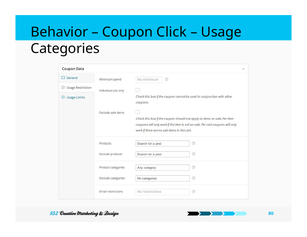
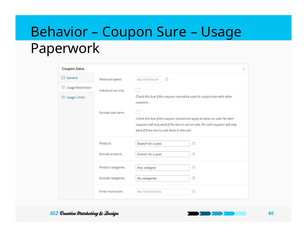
Click: Click -> Sure
Categories: Categories -> Paperwork
